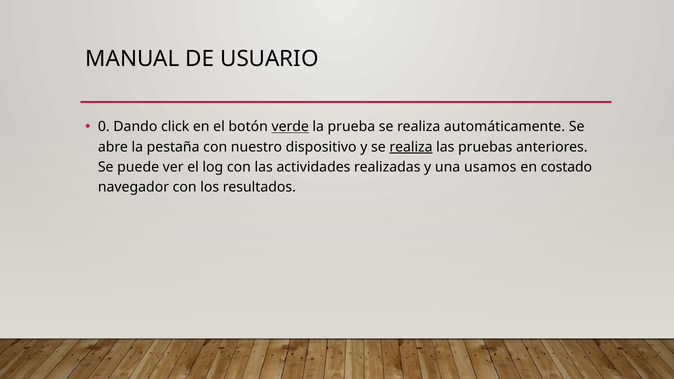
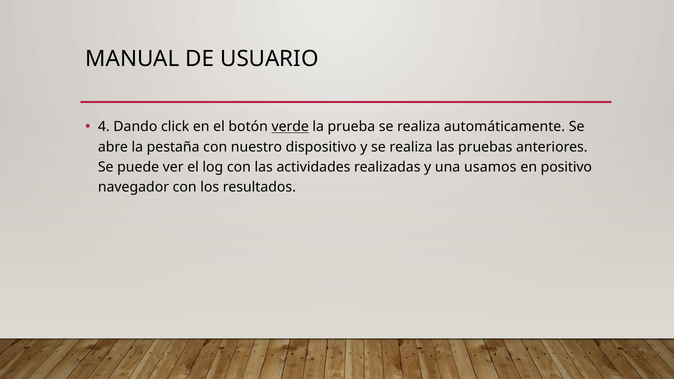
0: 0 -> 4
realiza at (411, 147) underline: present -> none
costado: costado -> positivo
